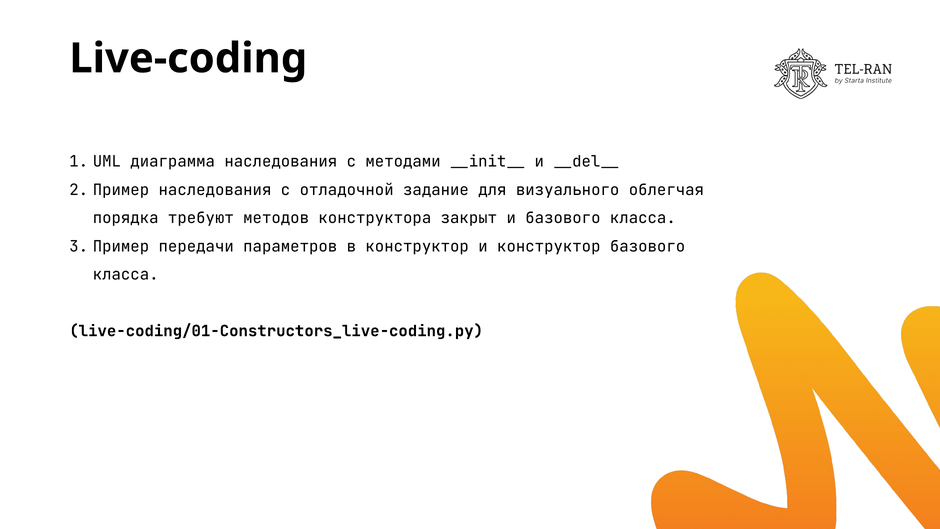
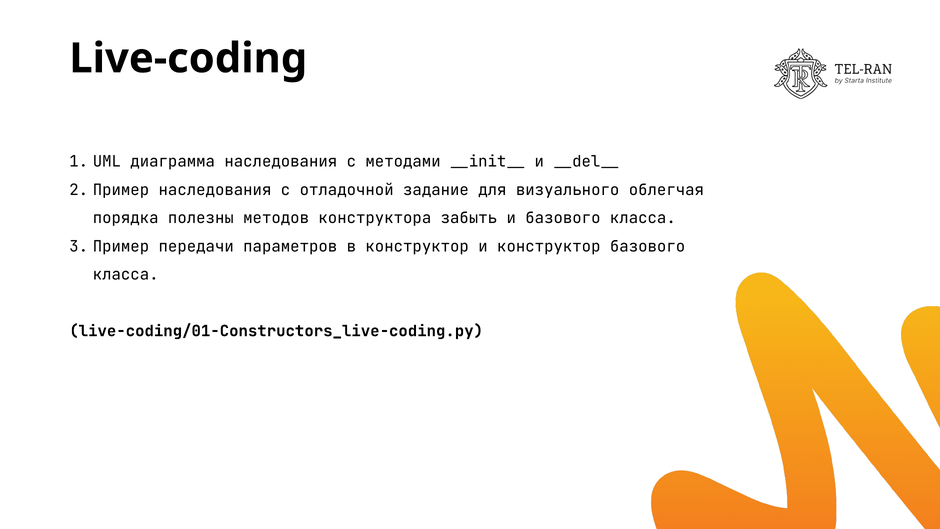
требуют: требуют -> полезны
закрыт: закрыт -> забыть
